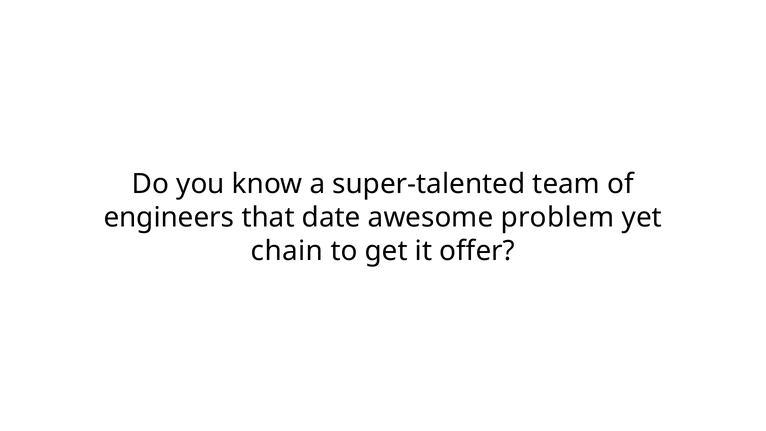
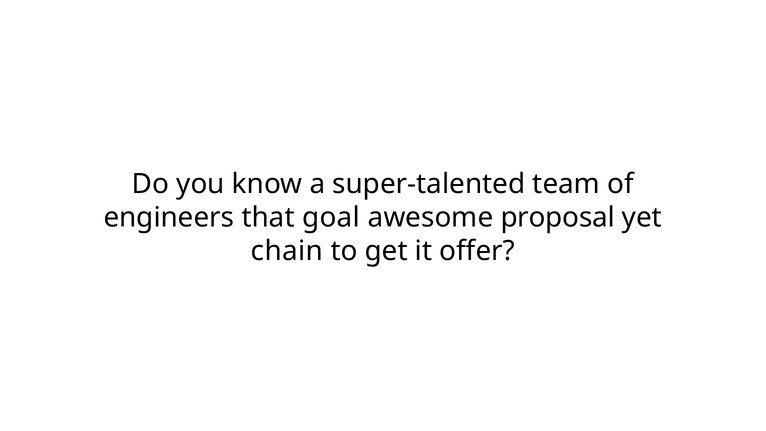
date: date -> goal
problem: problem -> proposal
